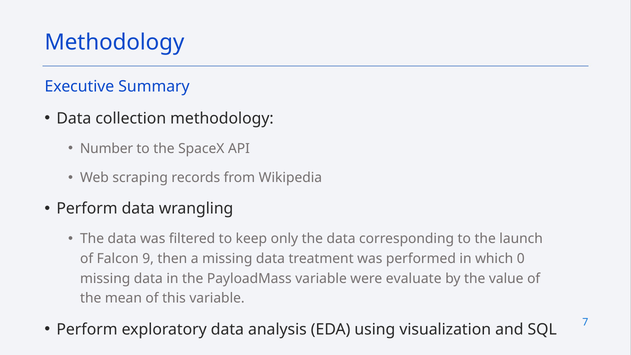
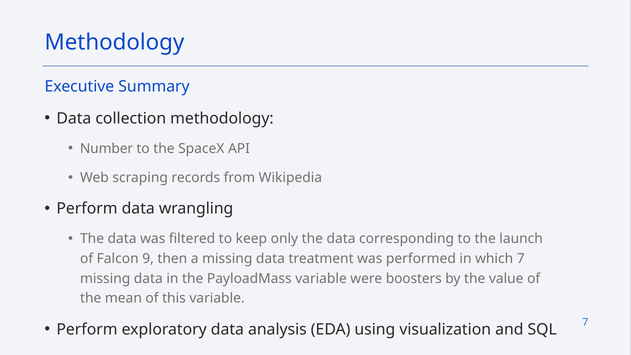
which 0: 0 -> 7
evaluate: evaluate -> boosters
